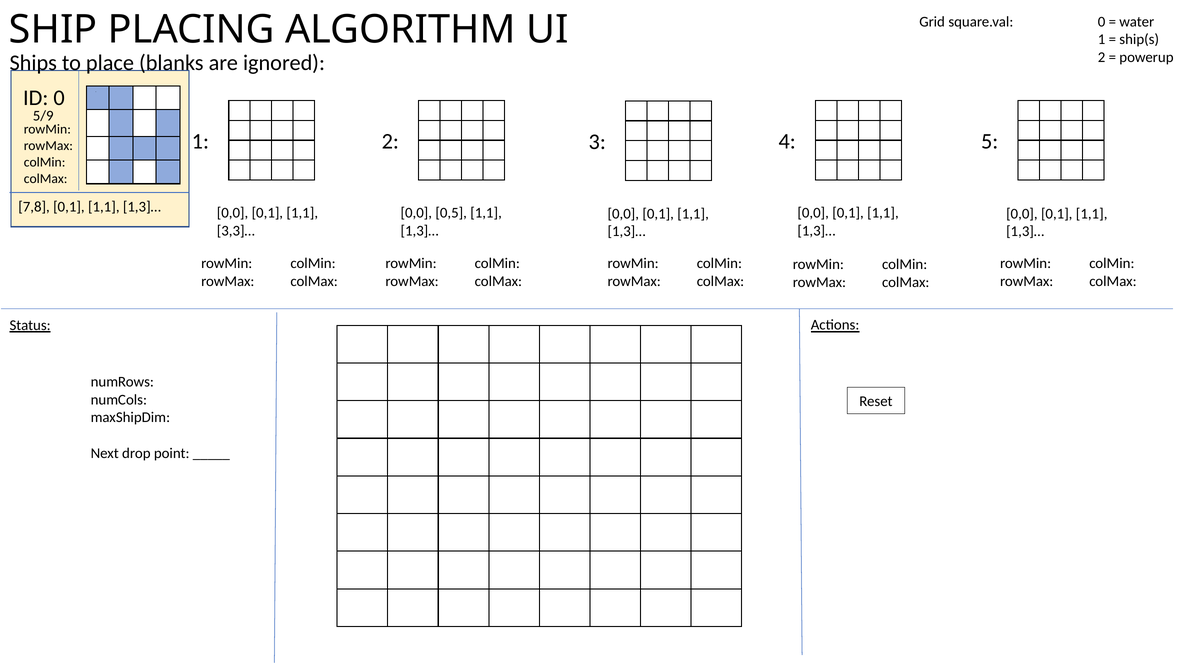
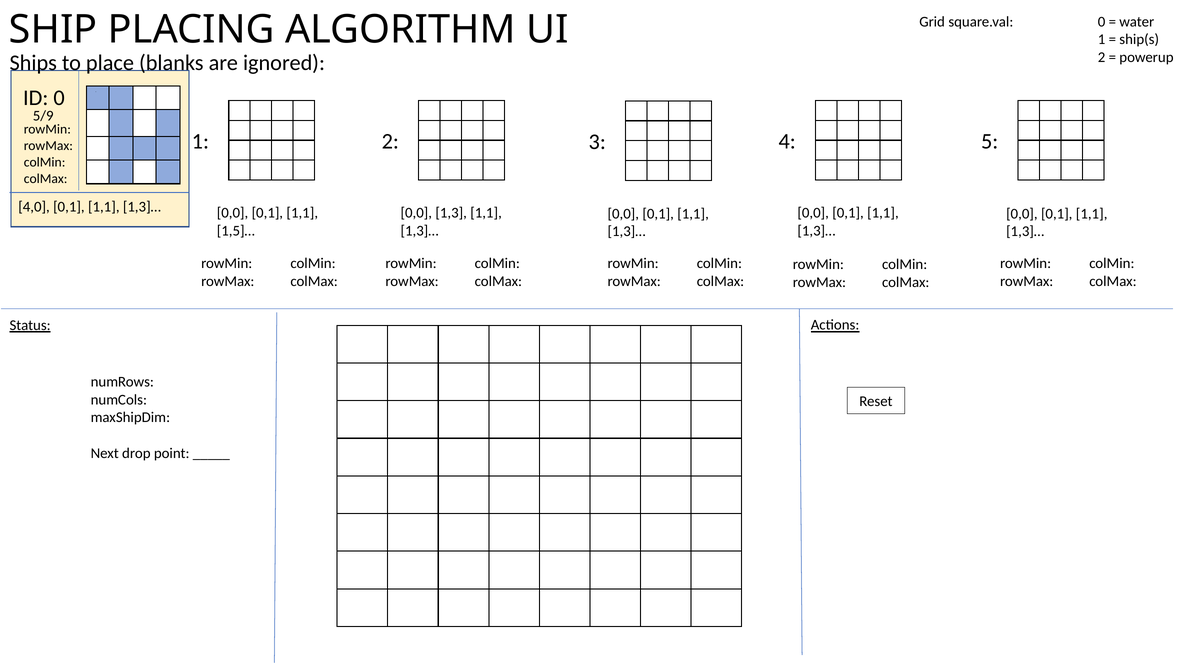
7,8: 7,8 -> 4,0
0,5: 0,5 -> 1,3
3,3]…: 3,3]… -> 1,5]…
